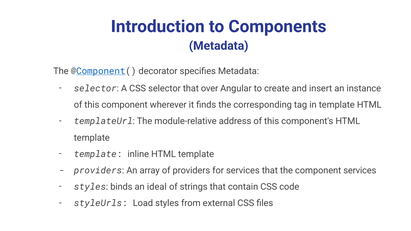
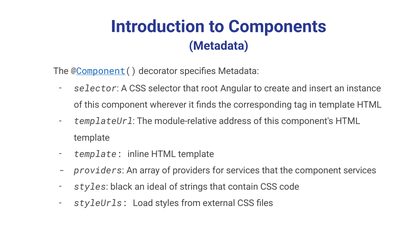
over: over -> root
binds: binds -> black
